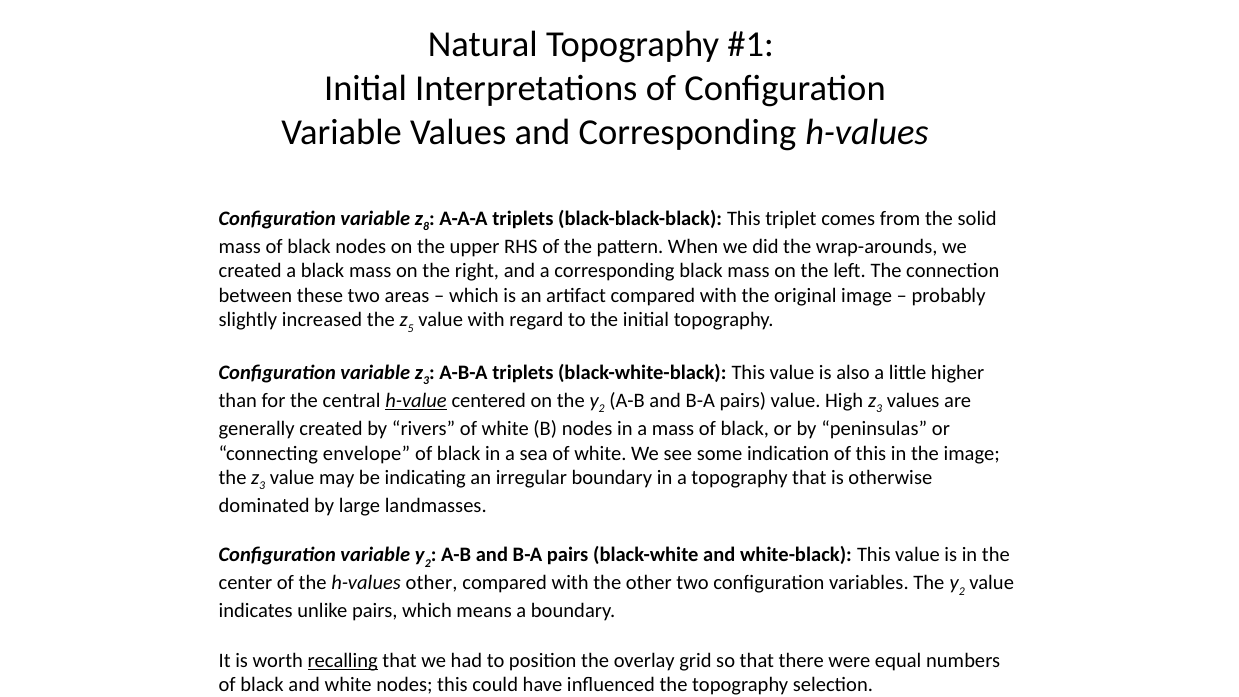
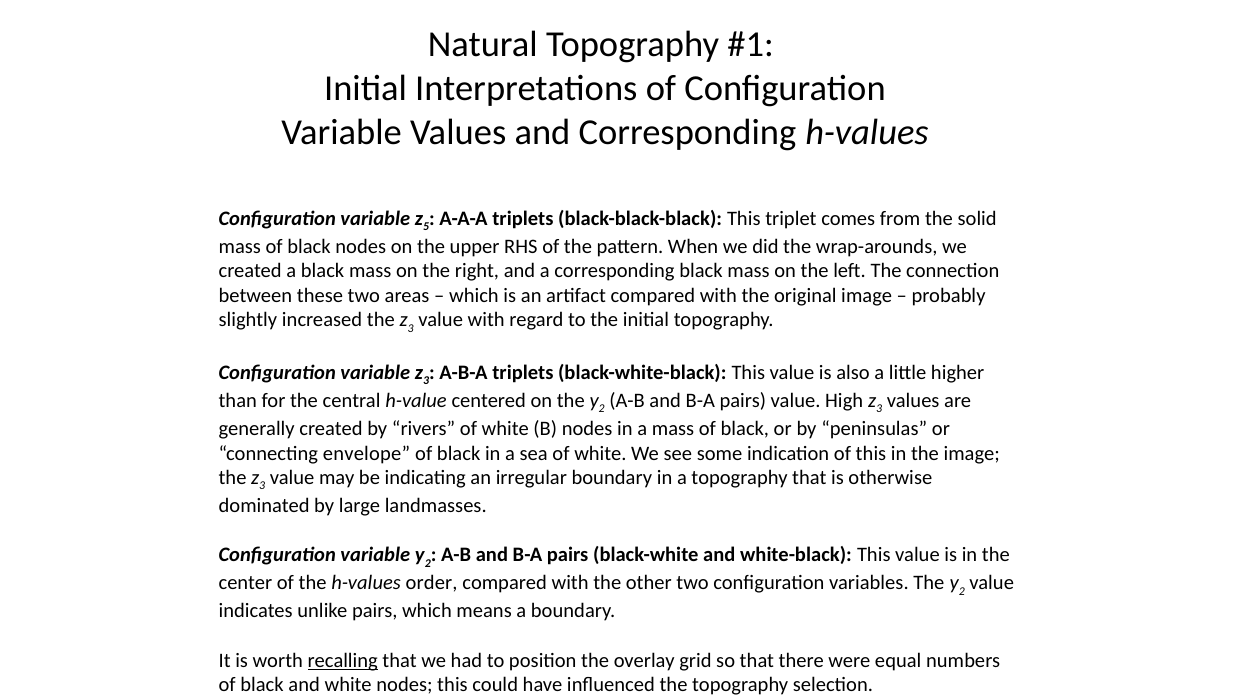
8: 8 -> 5
5 at (411, 328): 5 -> 3
h-value underline: present -> none
h-values other: other -> order
